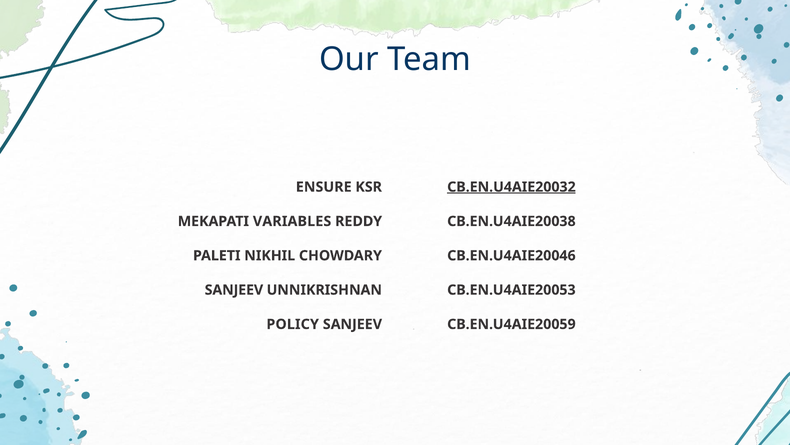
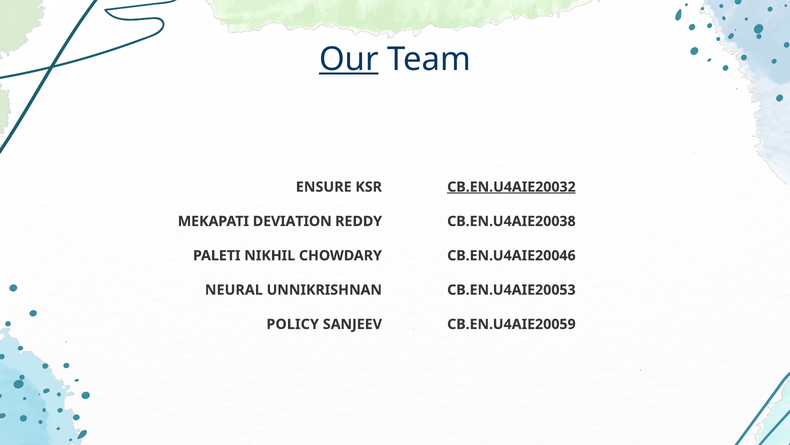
Our underline: none -> present
VARIABLES: VARIABLES -> DEVIATION
SANJEEV at (234, 290): SANJEEV -> NEURAL
